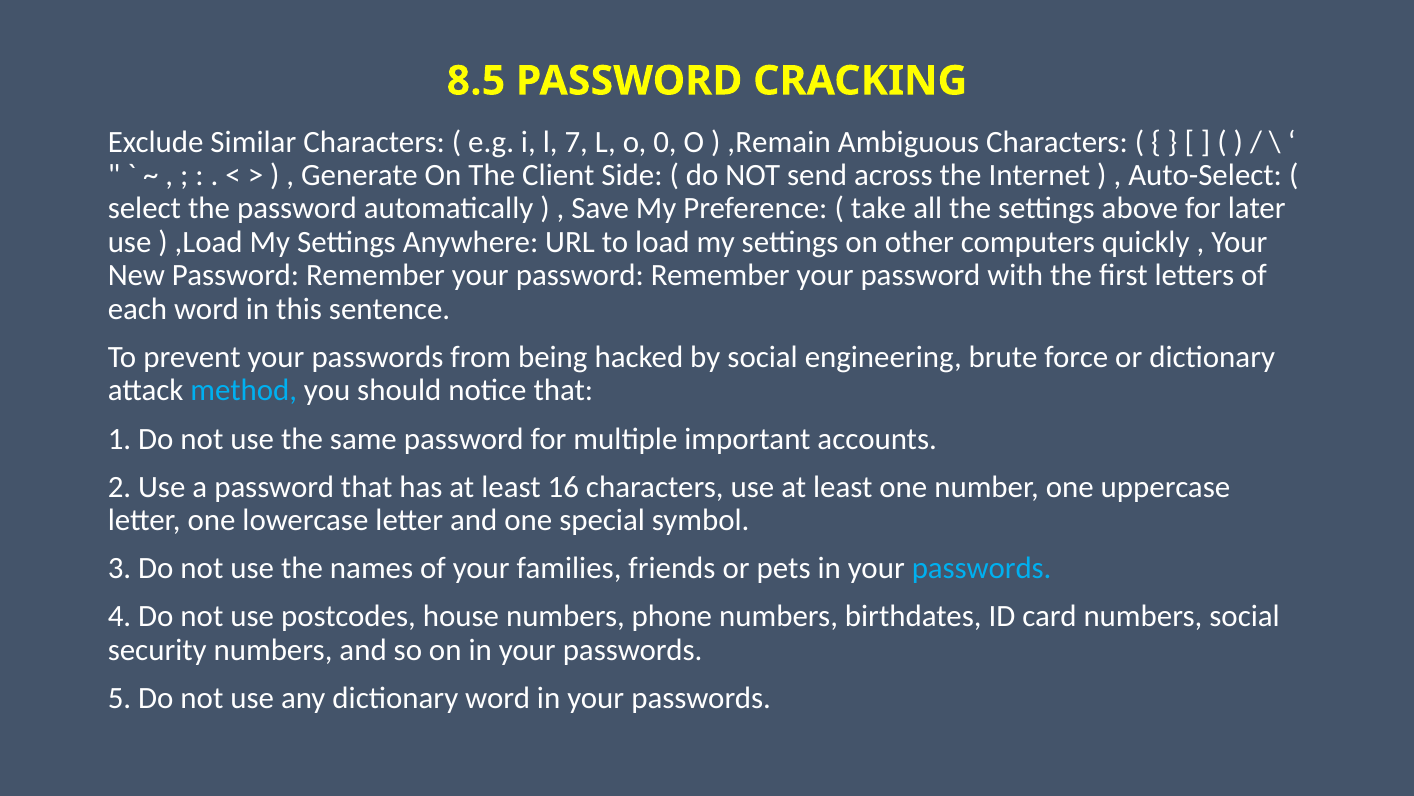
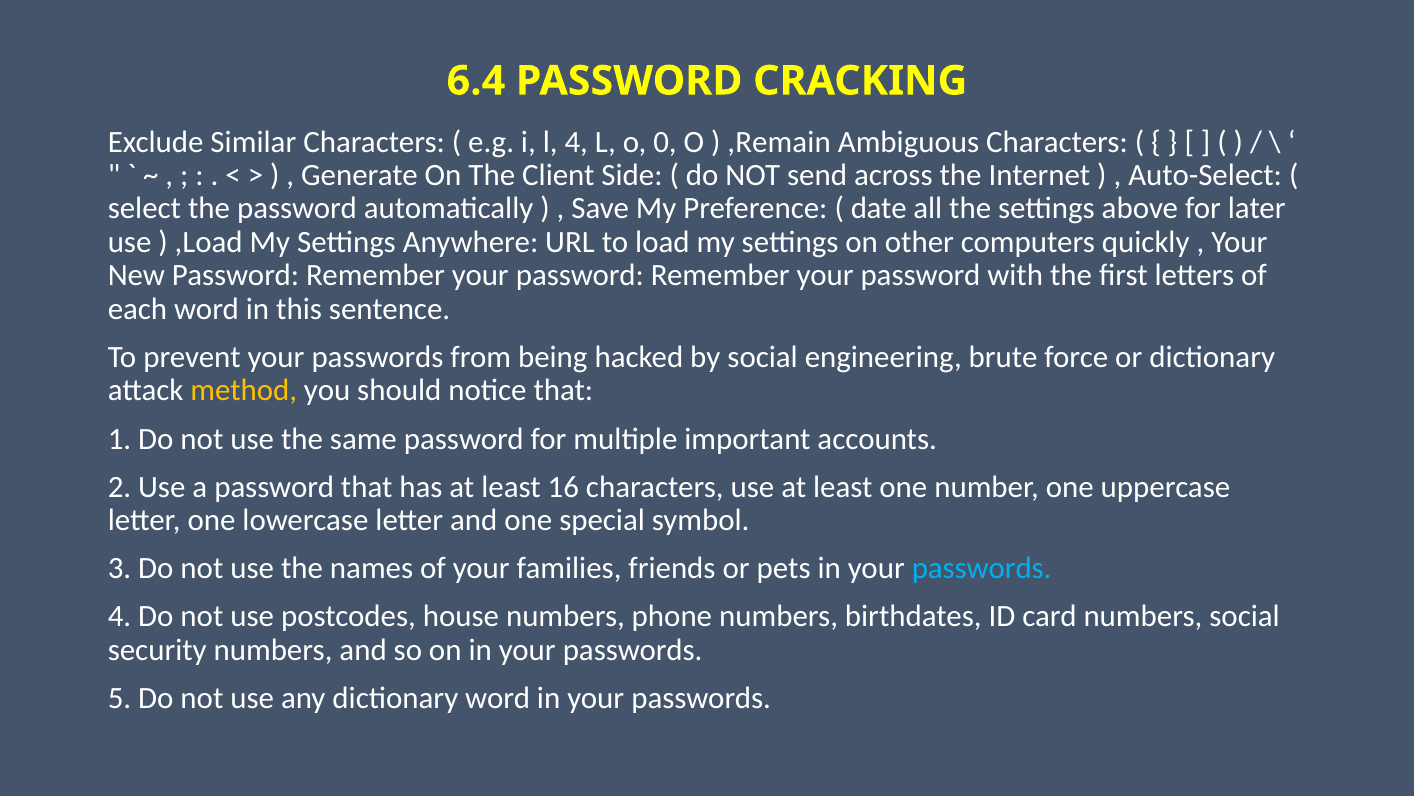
8.5: 8.5 -> 6.4
l 7: 7 -> 4
take: take -> date
method colour: light blue -> yellow
